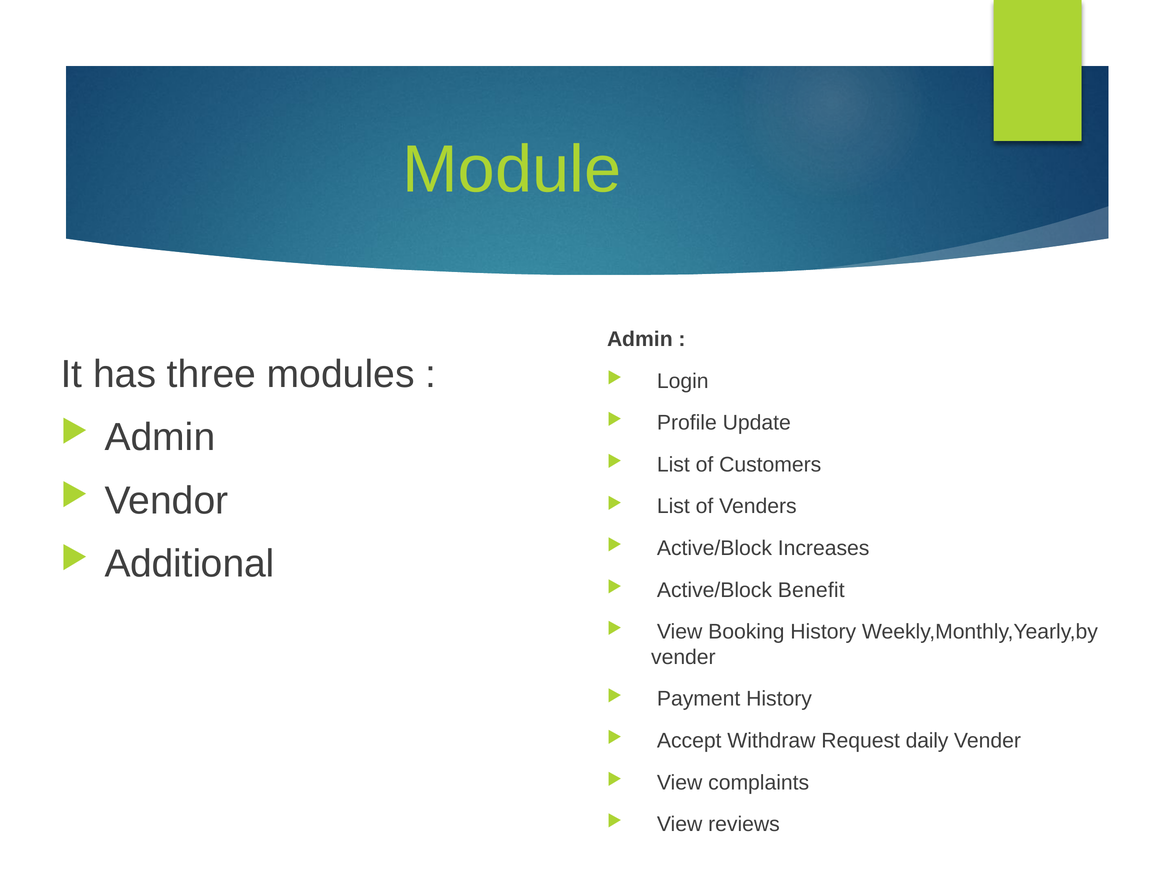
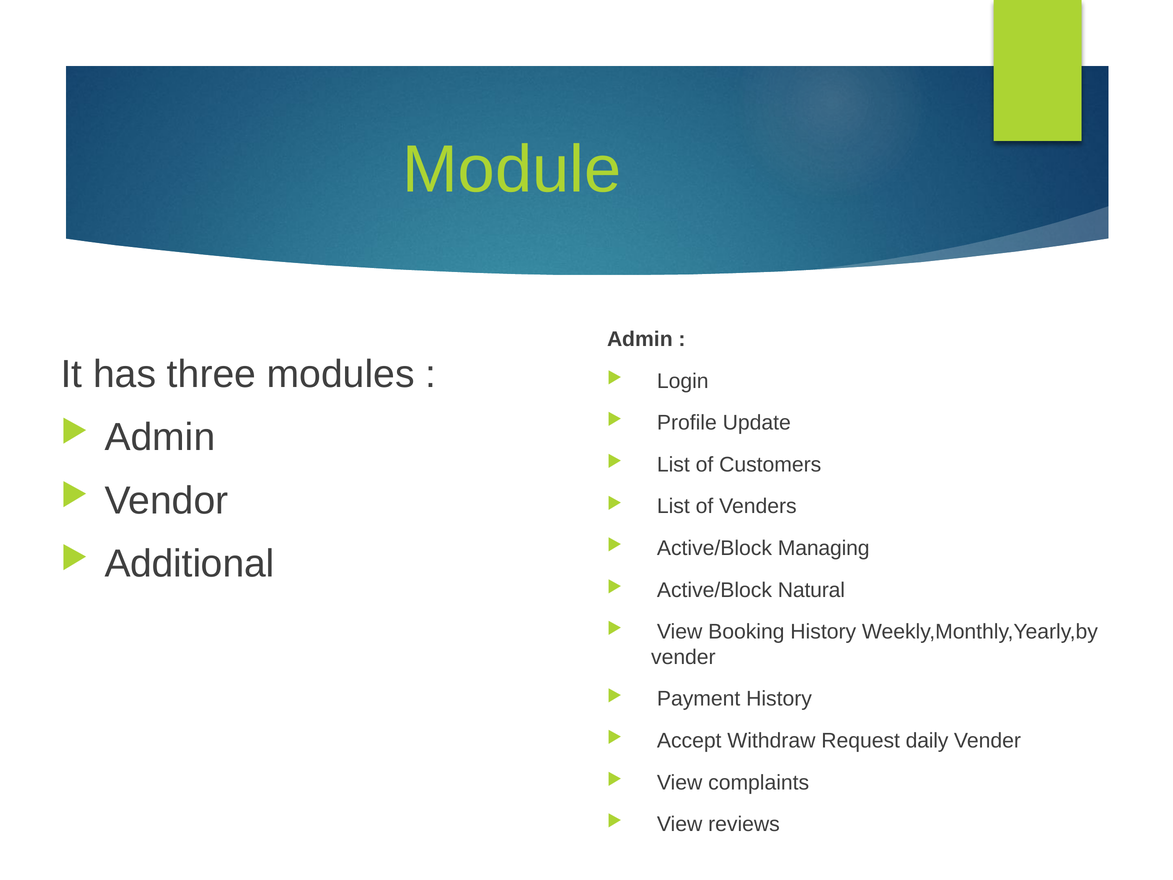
Increases: Increases -> Managing
Benefit: Benefit -> Natural
